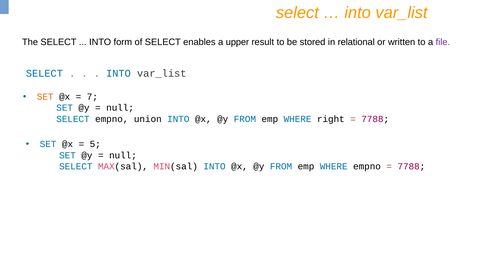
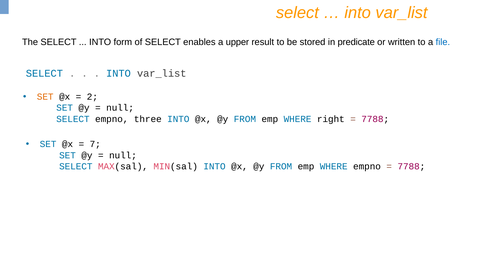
relational: relational -> predicate
file colour: purple -> blue
7: 7 -> 2
union: union -> three
5: 5 -> 7
